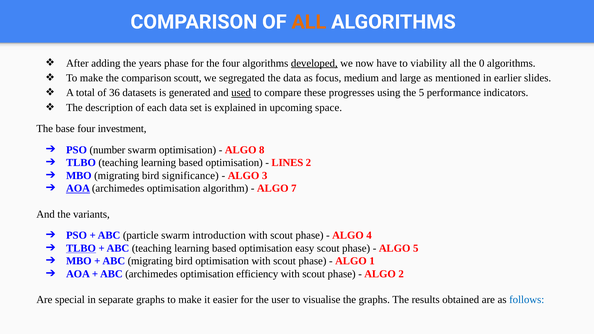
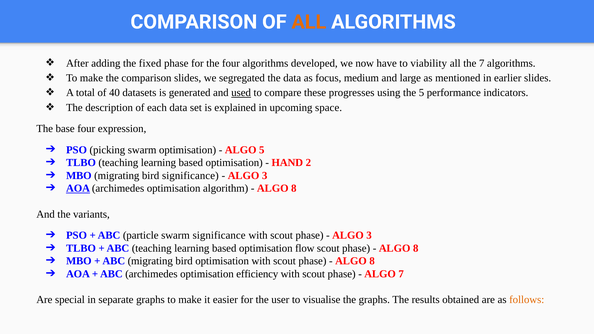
years: years -> fixed
developed underline: present -> none
the 0: 0 -> 7
comparison scoutt: scoutt -> slides
36: 36 -> 40
investment: investment -> expression
number: number -> picking
ALGO 8: 8 -> 5
LINES: LINES -> HAND
7 at (294, 189): 7 -> 8
swarm introduction: introduction -> significance
4 at (369, 235): 4 -> 3
TLBO at (81, 248) underline: present -> none
easy: easy -> flow
5 at (416, 248): 5 -> 8
1 at (372, 261): 1 -> 8
ALGO 2: 2 -> 7
follows colour: blue -> orange
